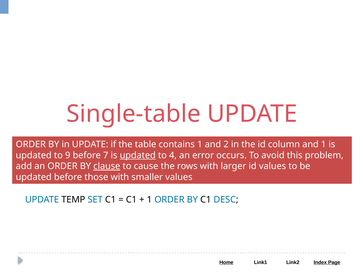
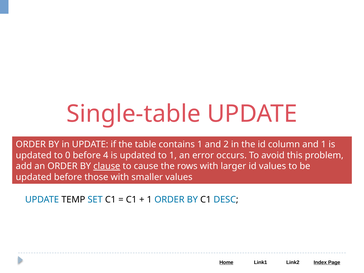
9: 9 -> 0
7: 7 -> 4
updated at (138, 155) underline: present -> none
to 4: 4 -> 1
